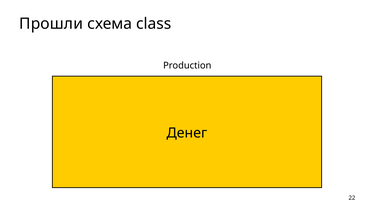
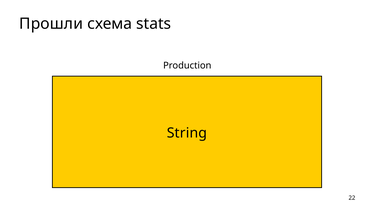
class: class -> stats
Денег: Денег -> String
